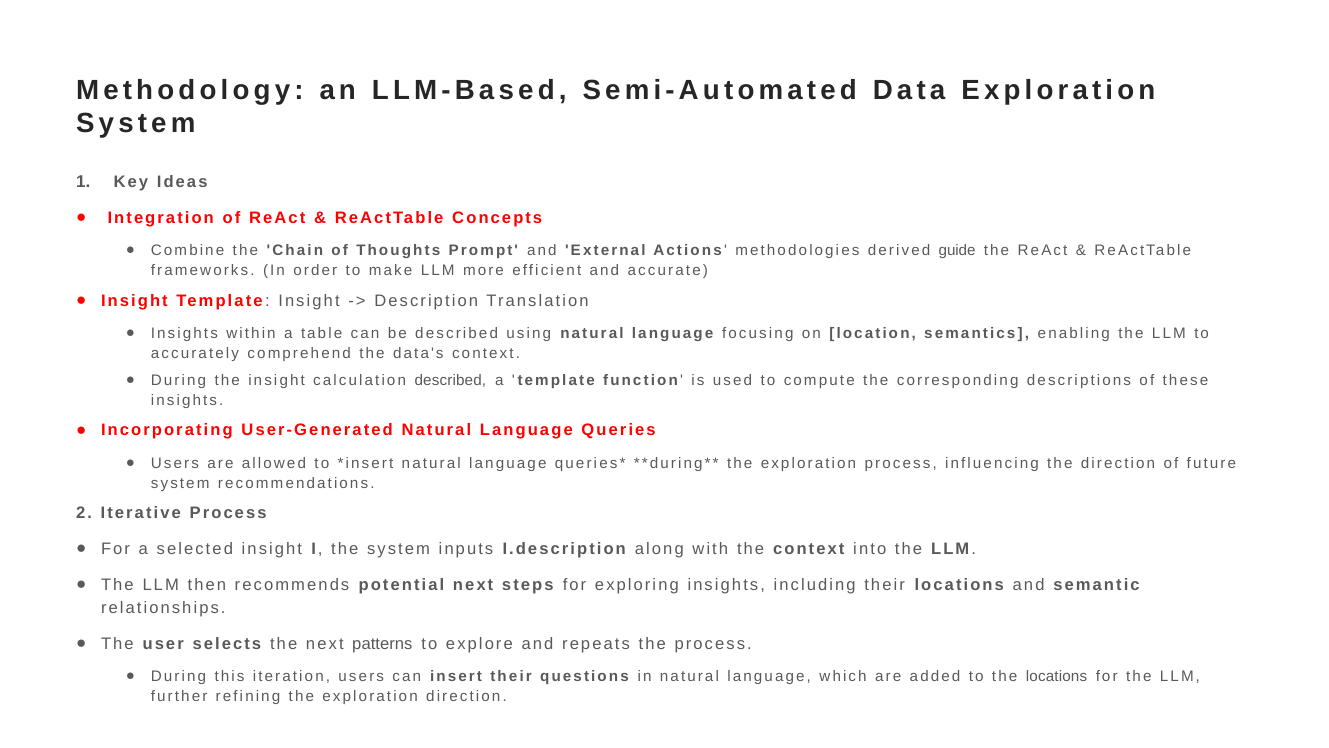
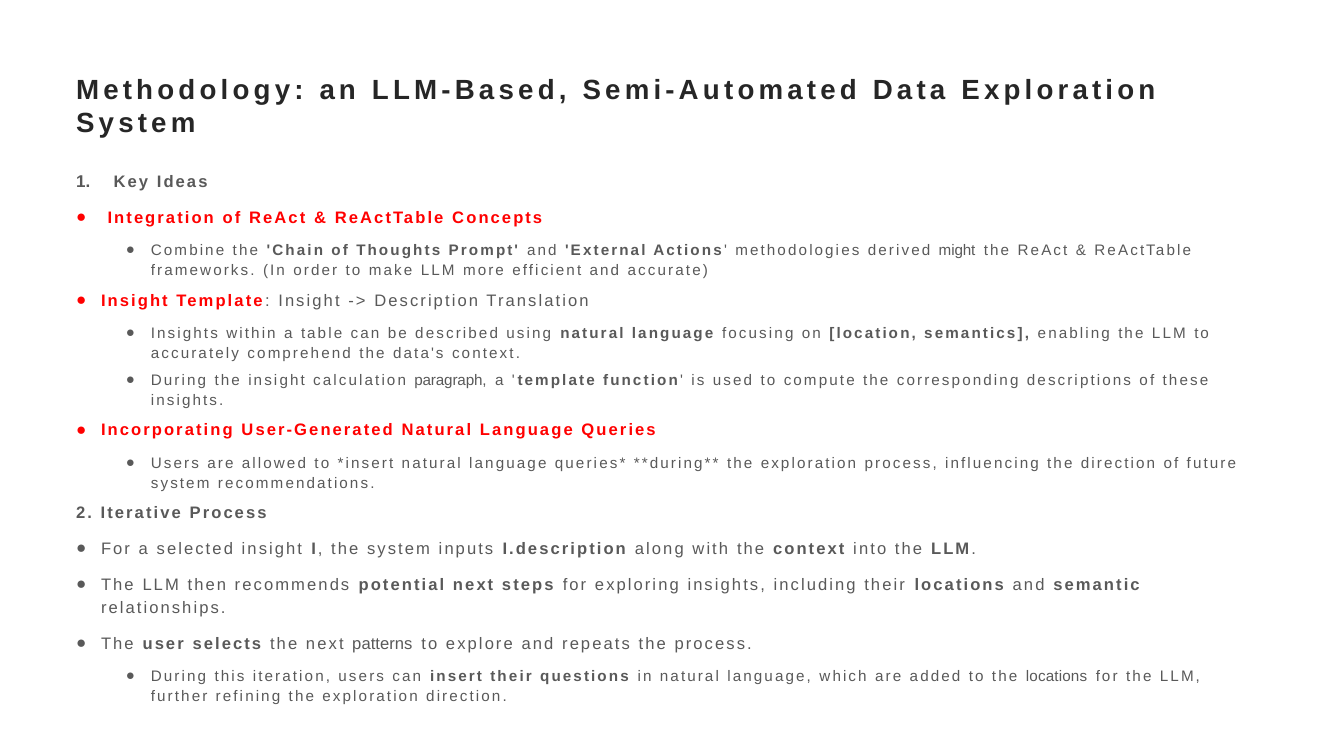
guide: guide -> might
calculation described: described -> paragraph
